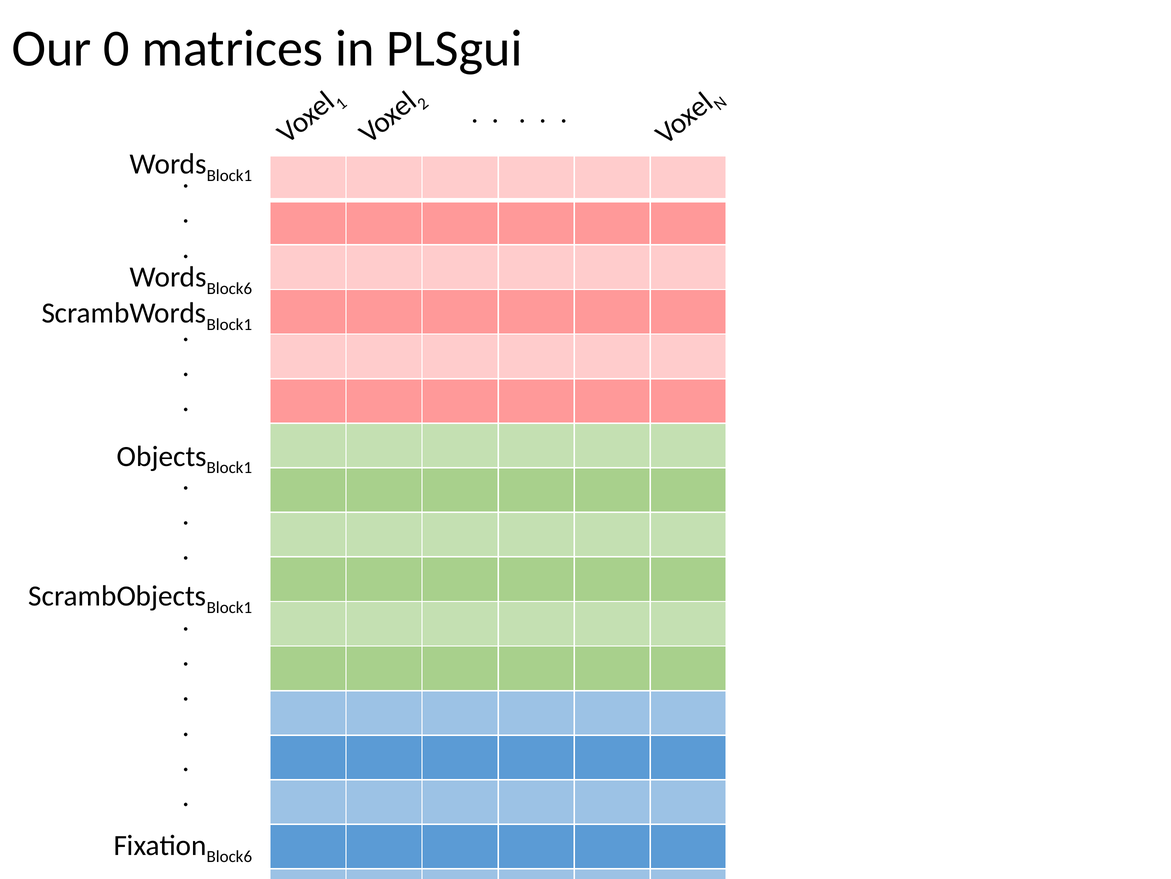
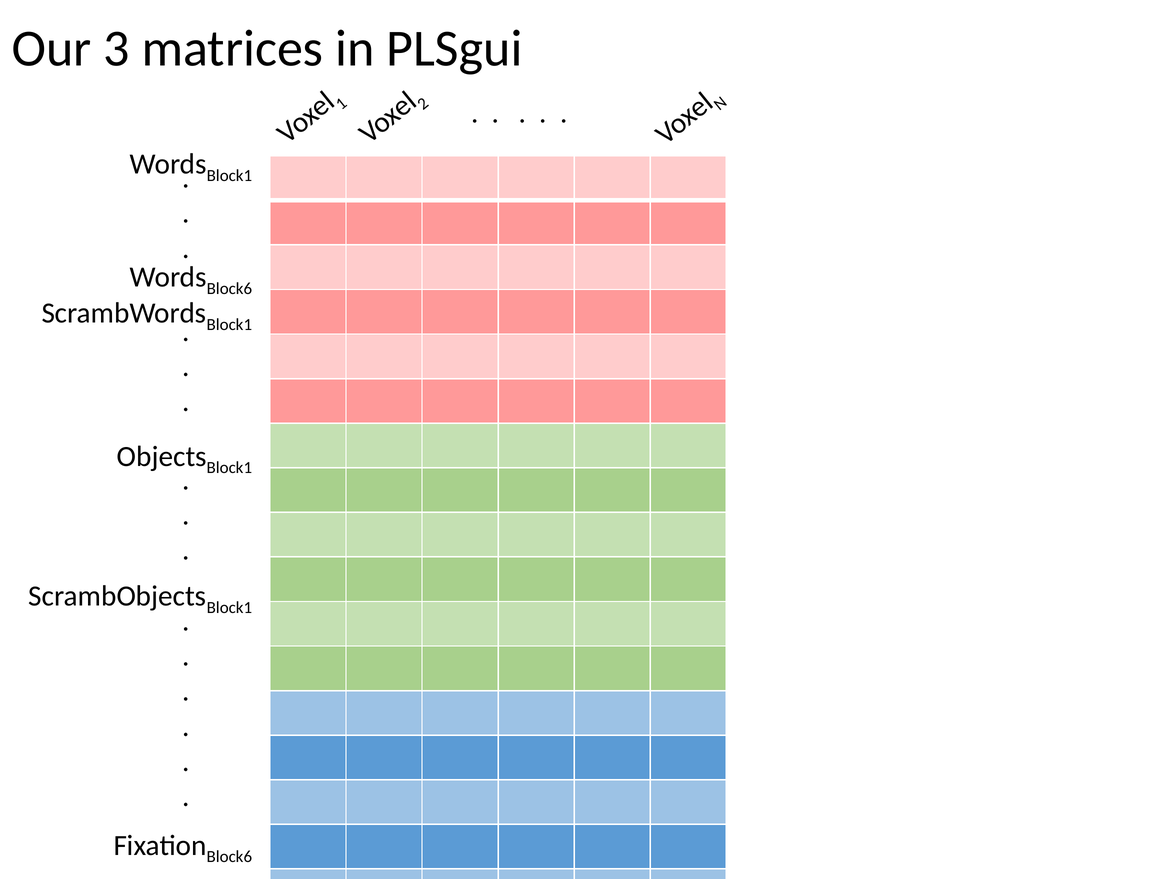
0: 0 -> 3
